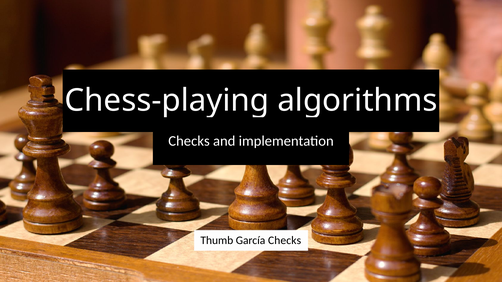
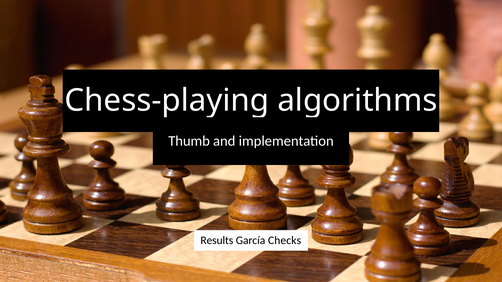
Checks at (189, 141): Checks -> Thumb
Thumb: Thumb -> Results
